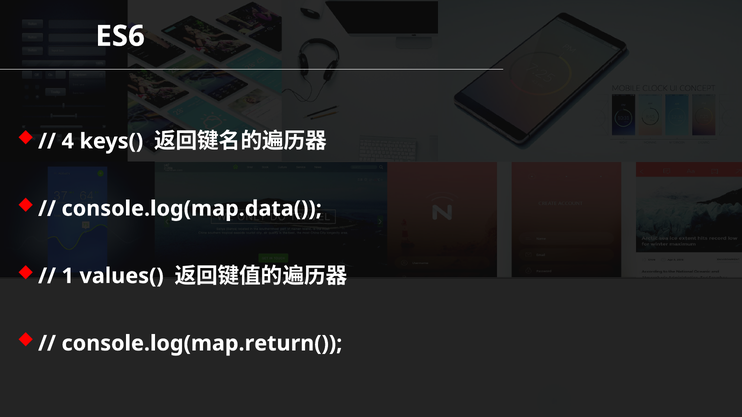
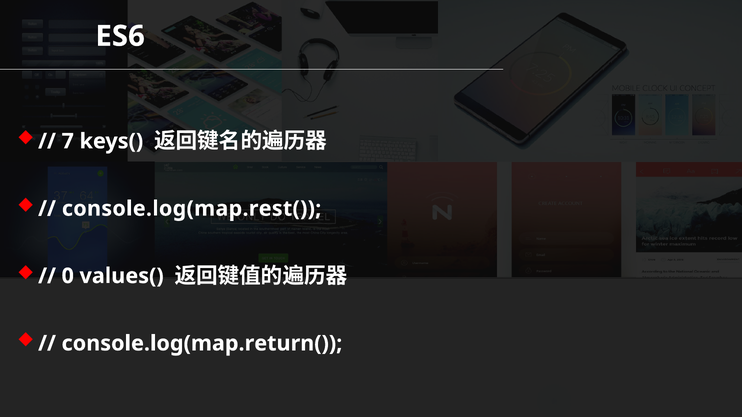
4: 4 -> 7
console.log(map.data(: console.log(map.data( -> console.log(map.rest(
1: 1 -> 0
